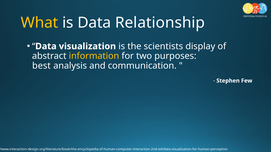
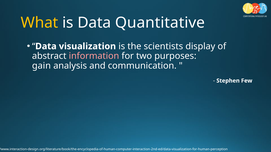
Relationship: Relationship -> Quantitative
information colour: yellow -> pink
best: best -> gain
